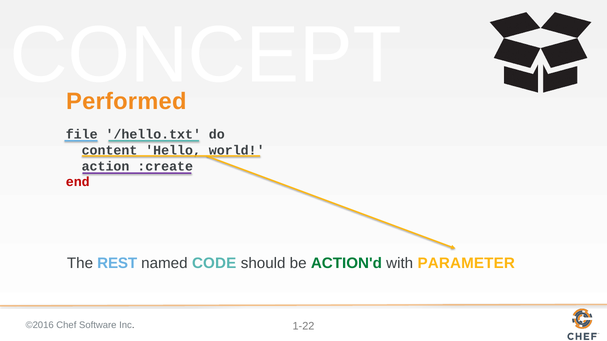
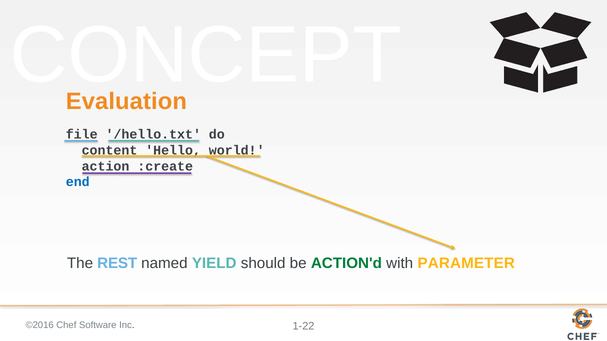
Performed: Performed -> Evaluation
end colour: red -> blue
CODE: CODE -> YIELD
